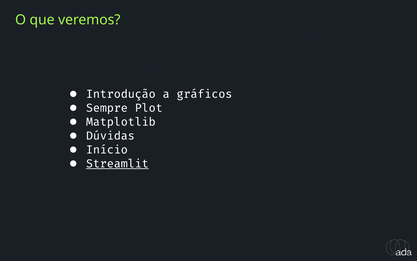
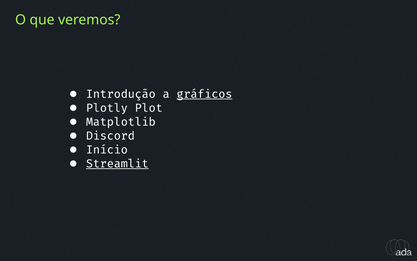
gráficos underline: none -> present
Sempre: Sempre -> Plotly
Dúvidas: Dúvidas -> Discord
